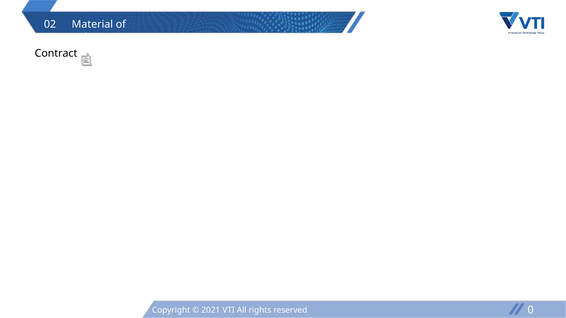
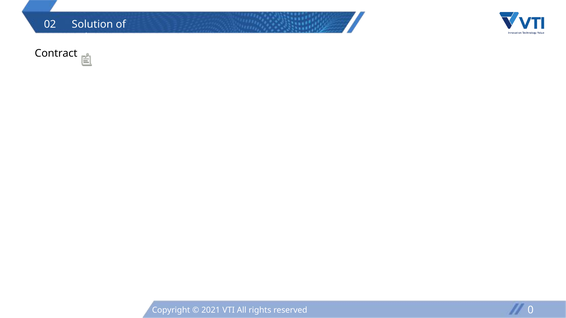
Material: Material -> Solution
